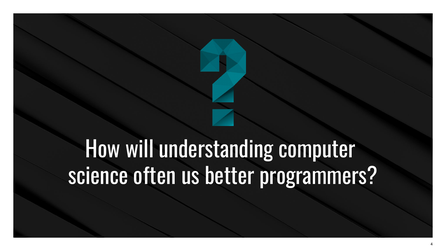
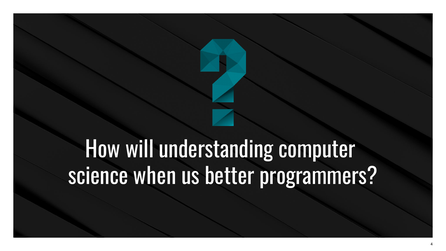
often: often -> when
